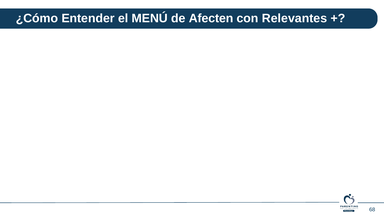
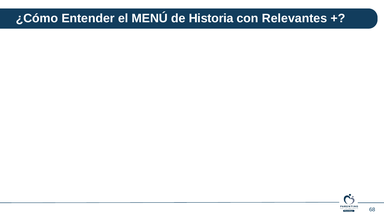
Afecten: Afecten -> Historia
